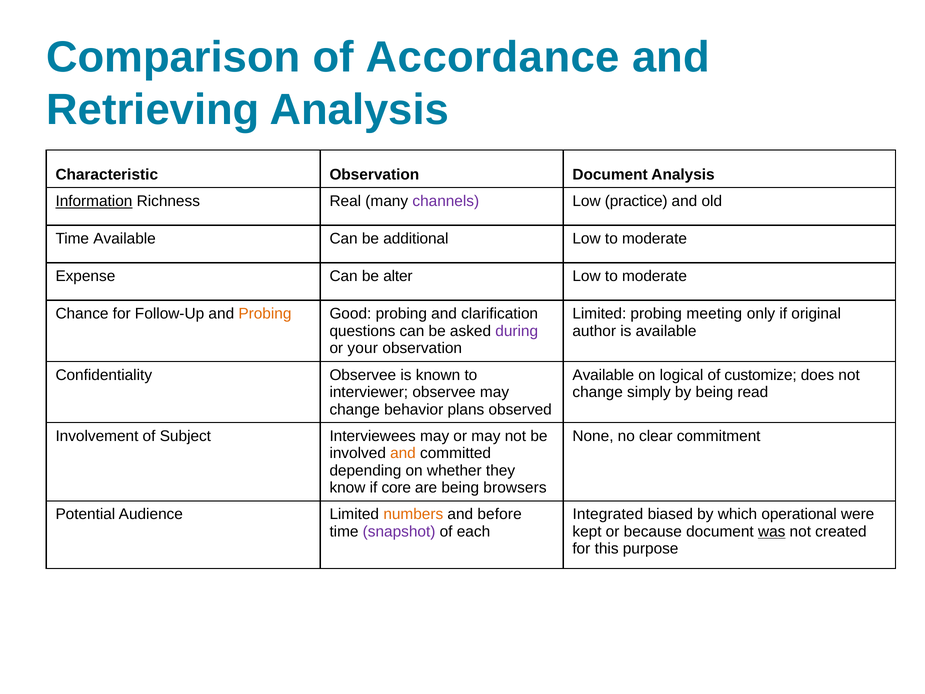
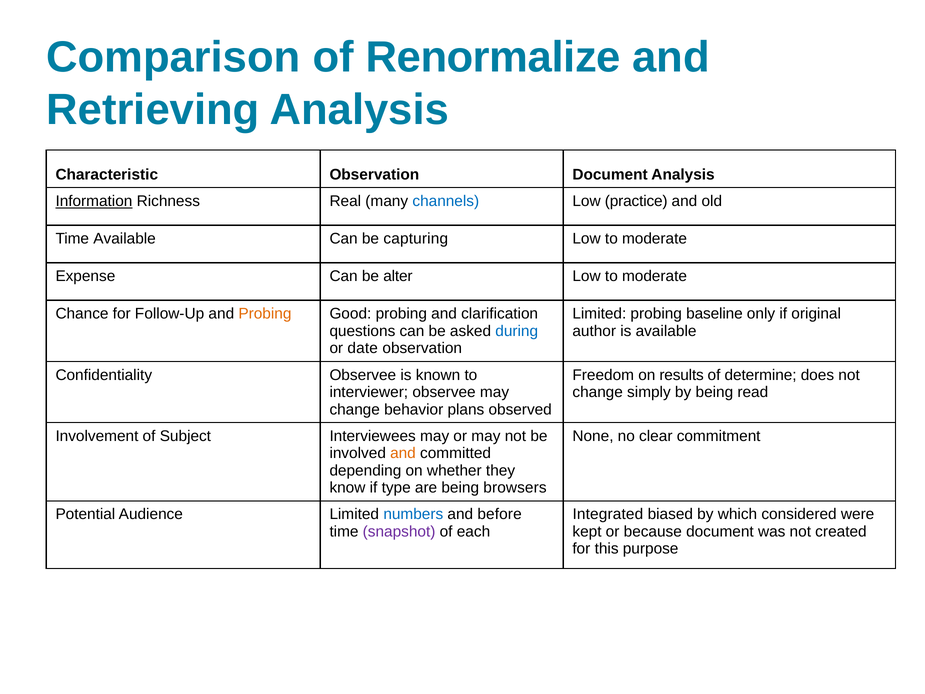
Accordance: Accordance -> Renormalize
channels colour: purple -> blue
additional: additional -> capturing
meeting: meeting -> baseline
during colour: purple -> blue
your: your -> date
Available at (603, 375): Available -> Freedom
logical: logical -> results
customize: customize -> determine
core: core -> type
numbers colour: orange -> blue
operational: operational -> considered
was underline: present -> none
